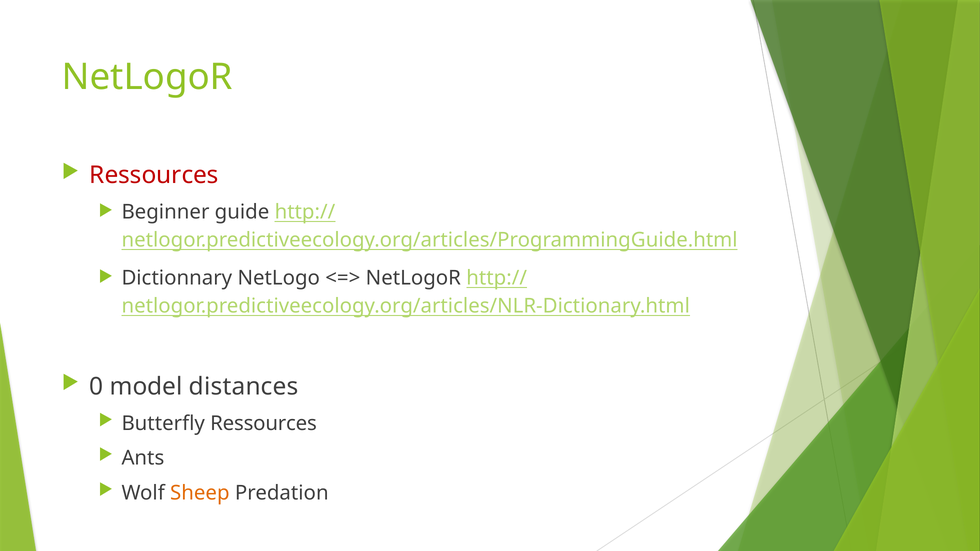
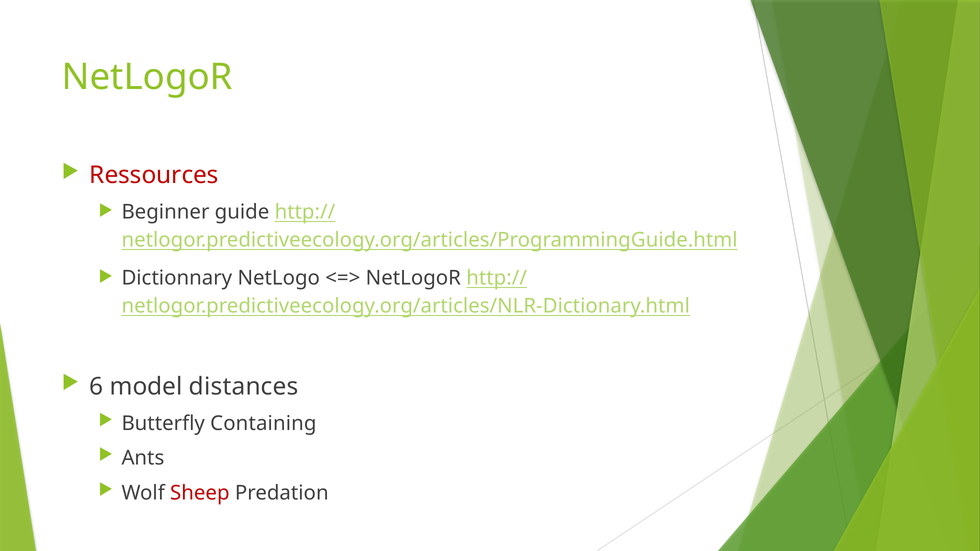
0: 0 -> 6
Butterfly Ressources: Ressources -> Containing
Sheep colour: orange -> red
